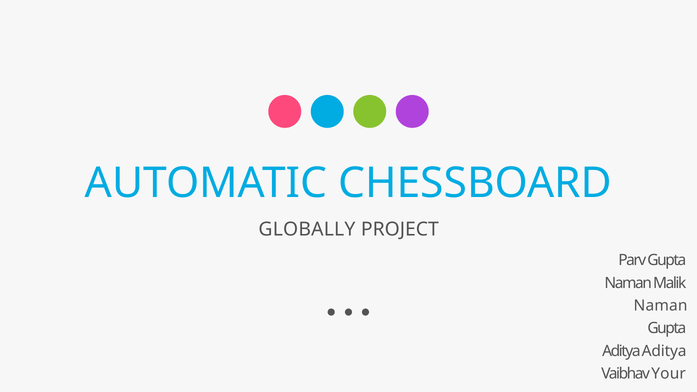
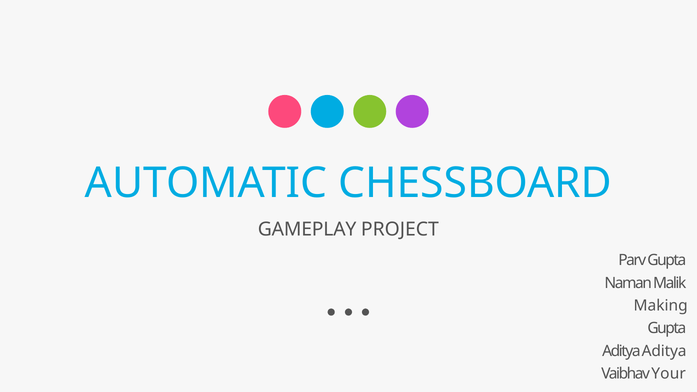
GLOBALLY: GLOBALLY -> GAMEPLAY
Naman at (661, 306): Naman -> Making
